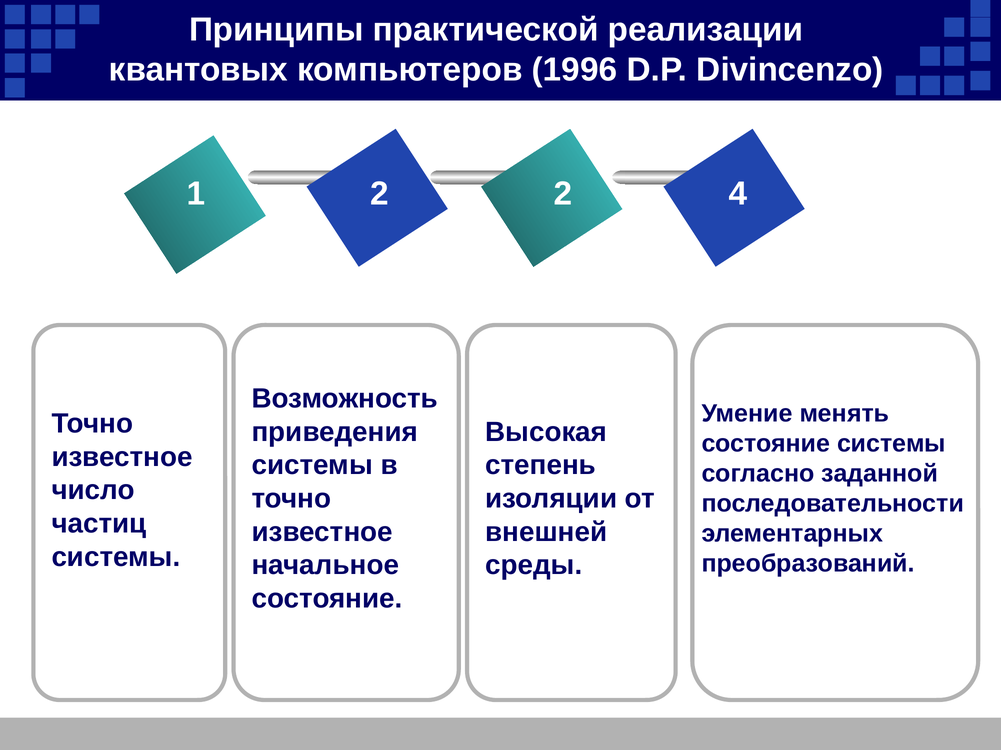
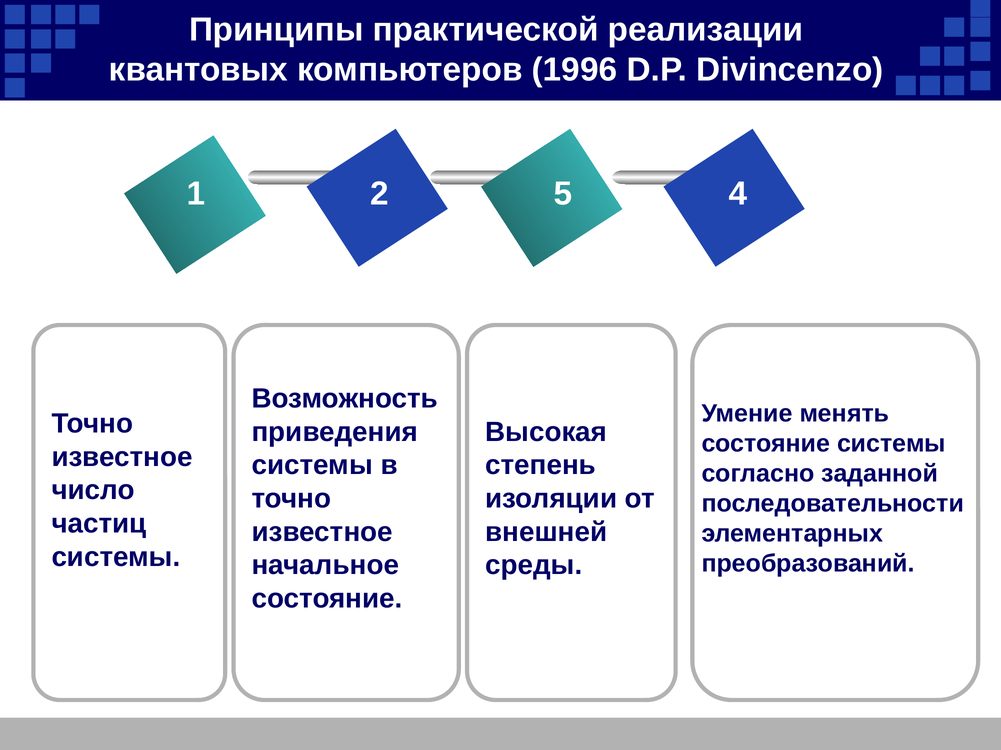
2 2: 2 -> 5
